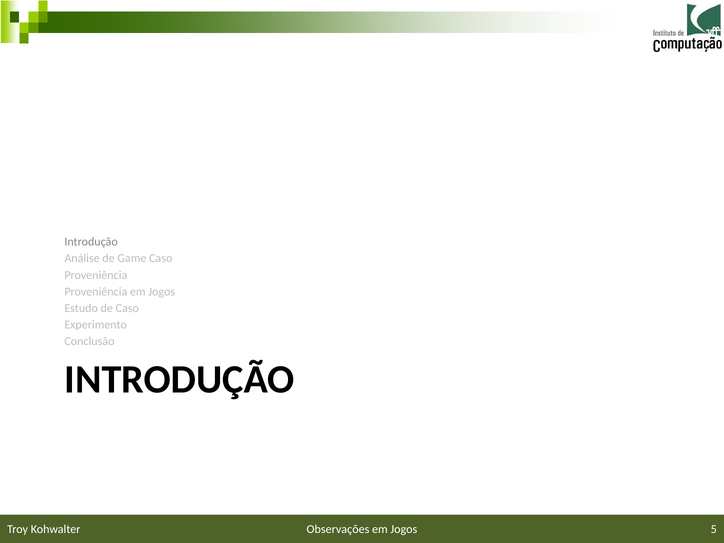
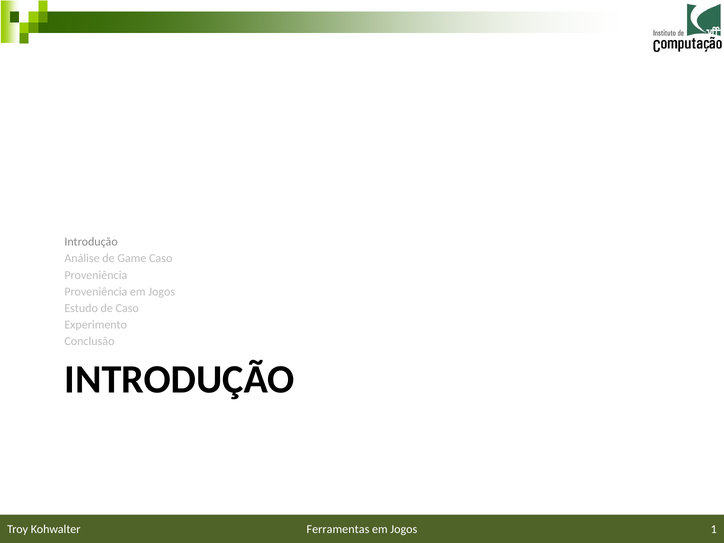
Observações: Observações -> Ferramentas
5: 5 -> 1
